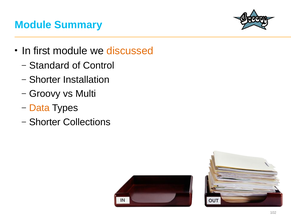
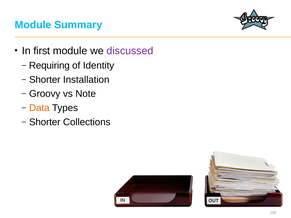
discussed colour: orange -> purple
Standard: Standard -> Requiring
Control: Control -> Identity
Multi: Multi -> Note
